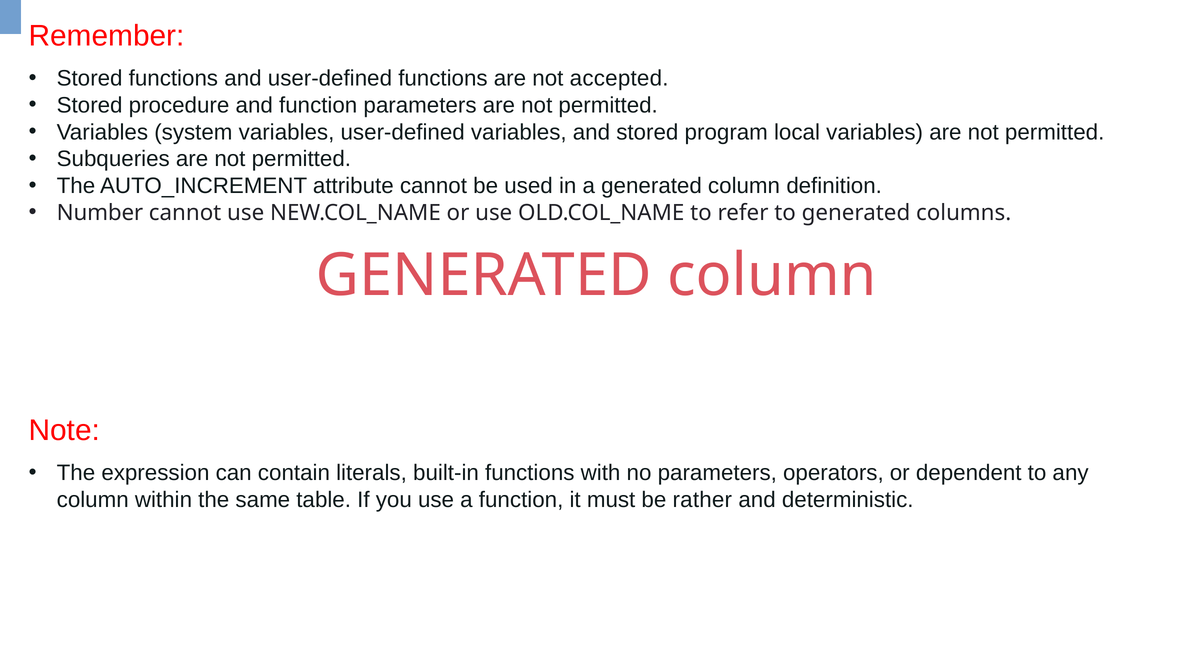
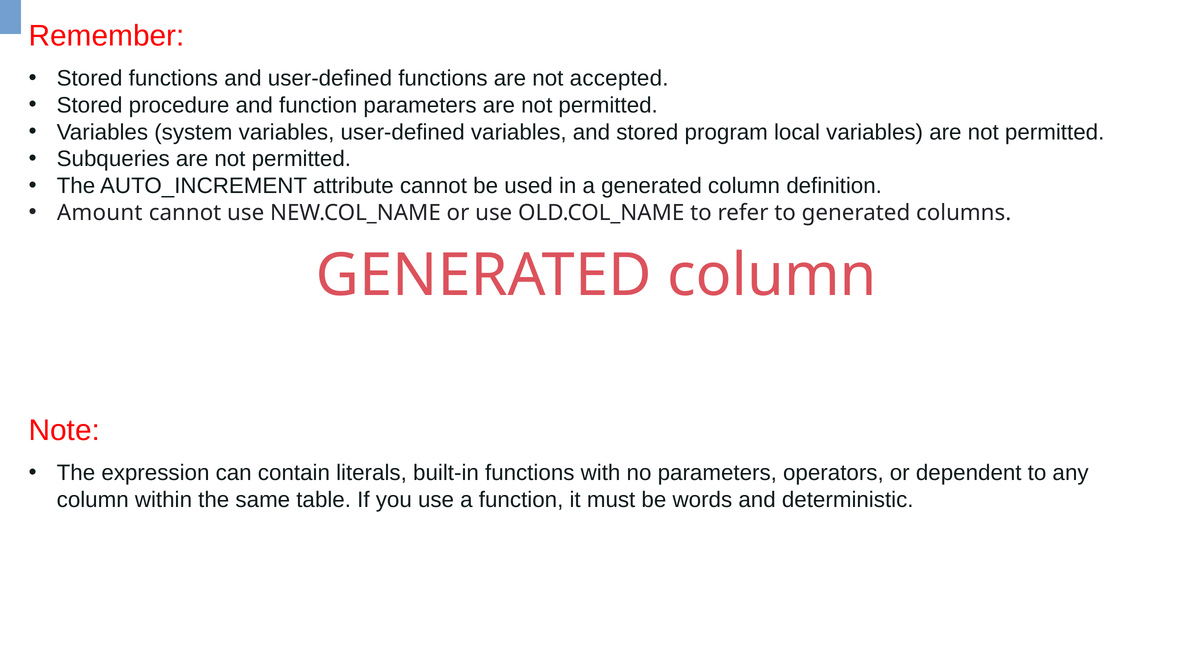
Number: Number -> Amount
rather: rather -> words
